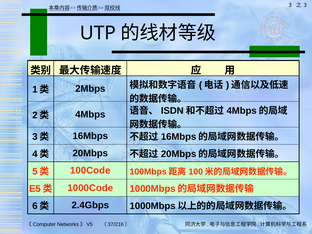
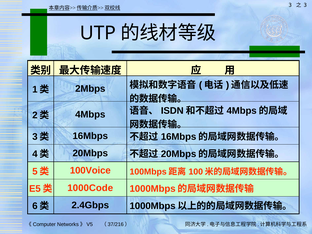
100Code: 100Code -> 100Voice
